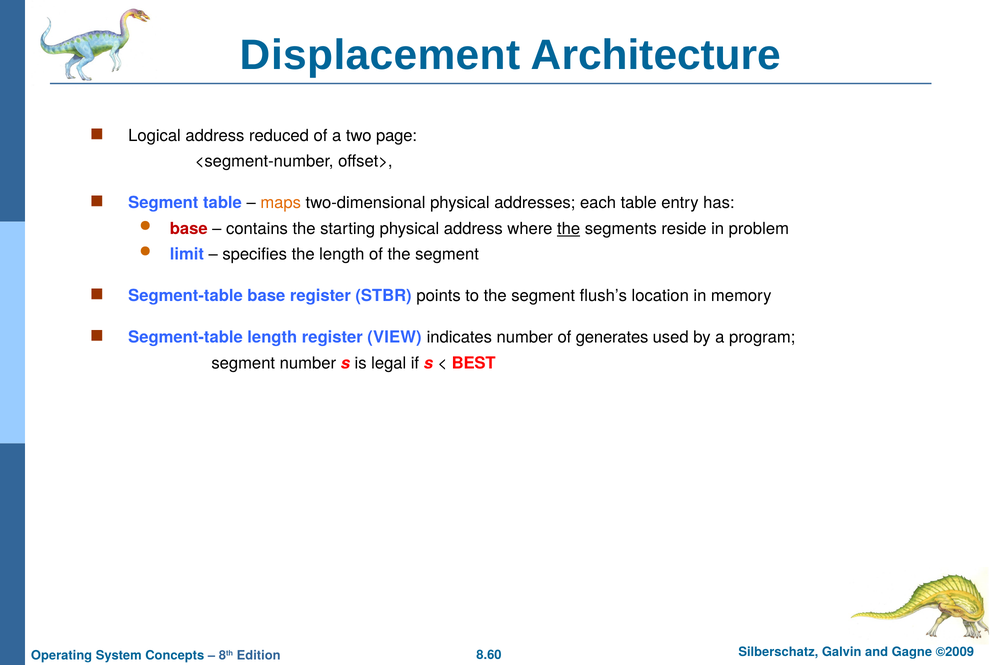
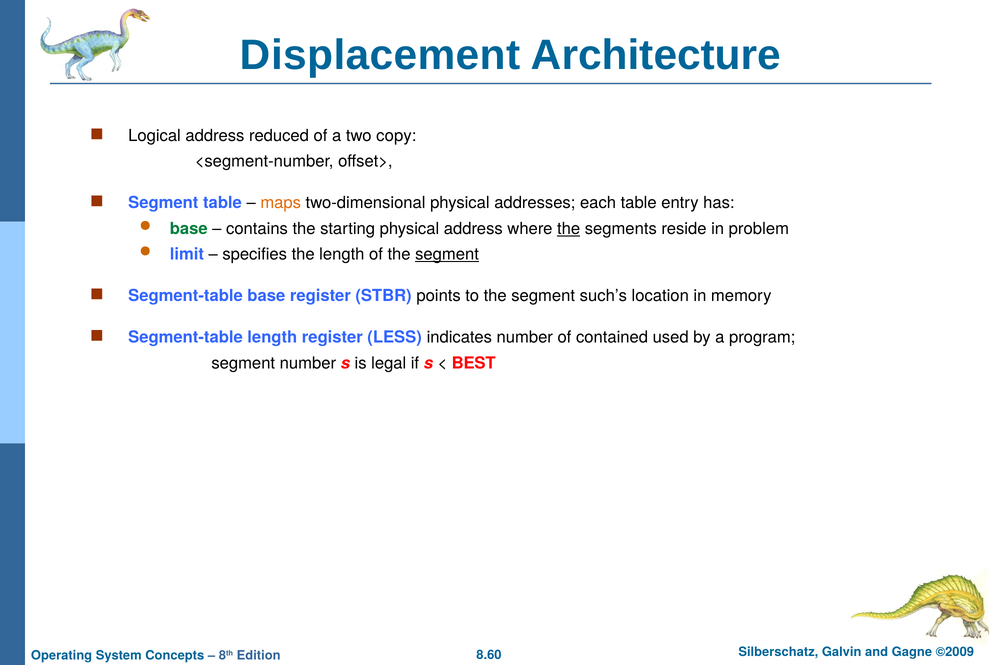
page: page -> copy
base at (189, 229) colour: red -> green
segment at (447, 255) underline: none -> present
flush’s: flush’s -> such’s
VIEW: VIEW -> LESS
generates: generates -> contained
